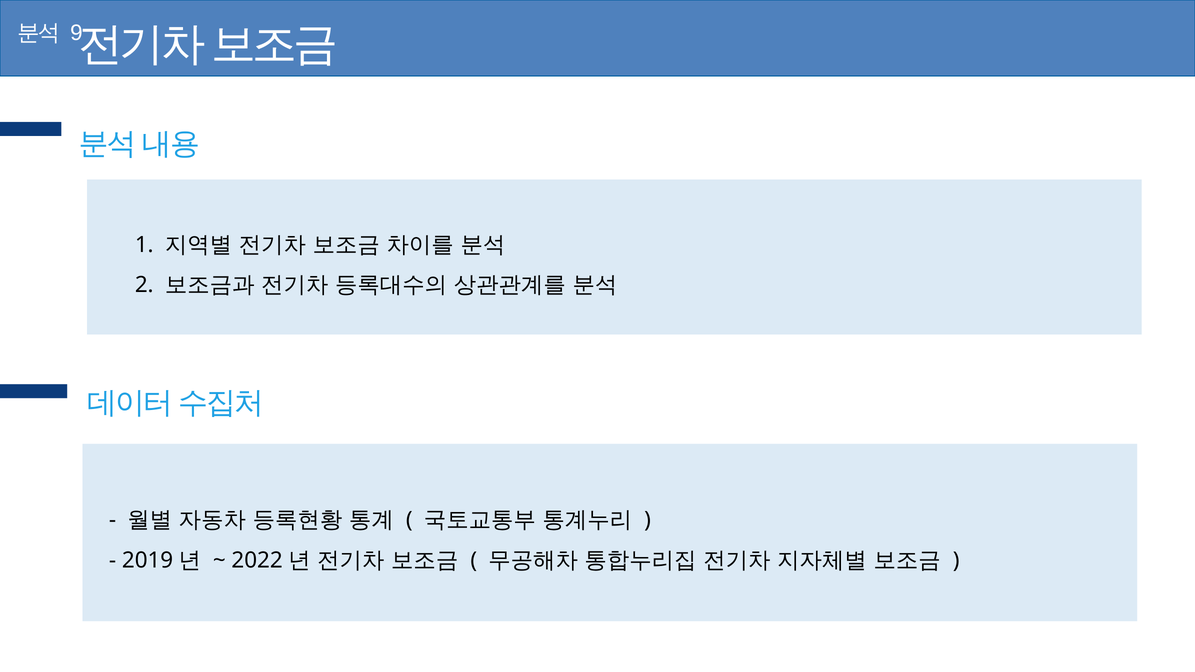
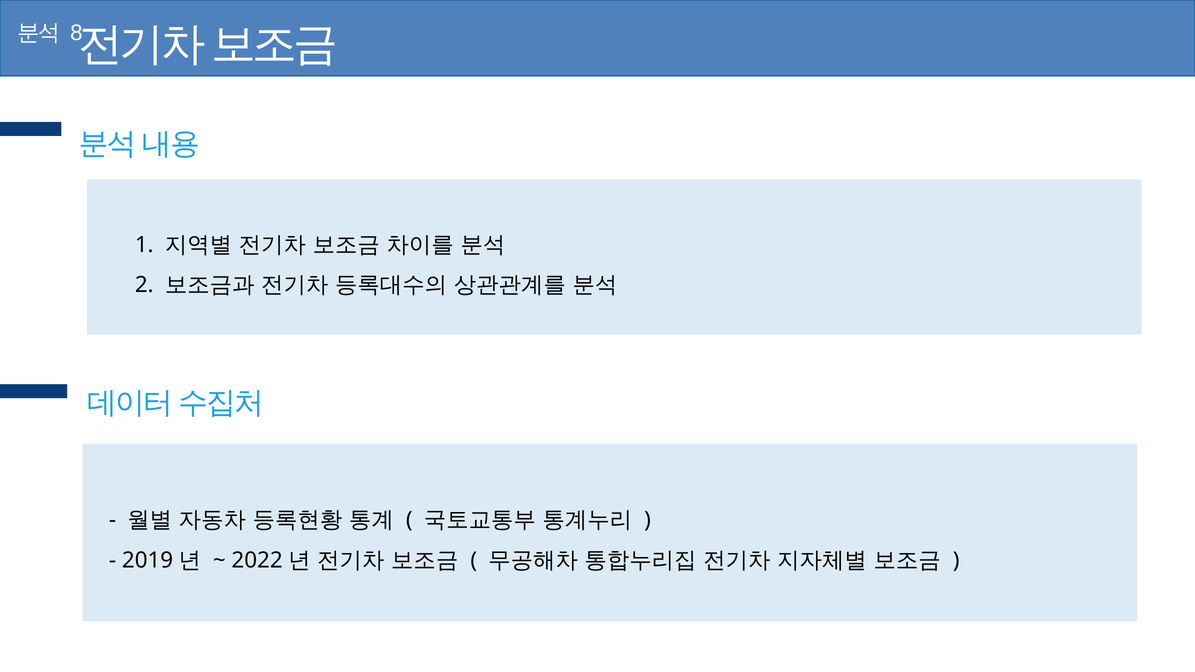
9: 9 -> 8
